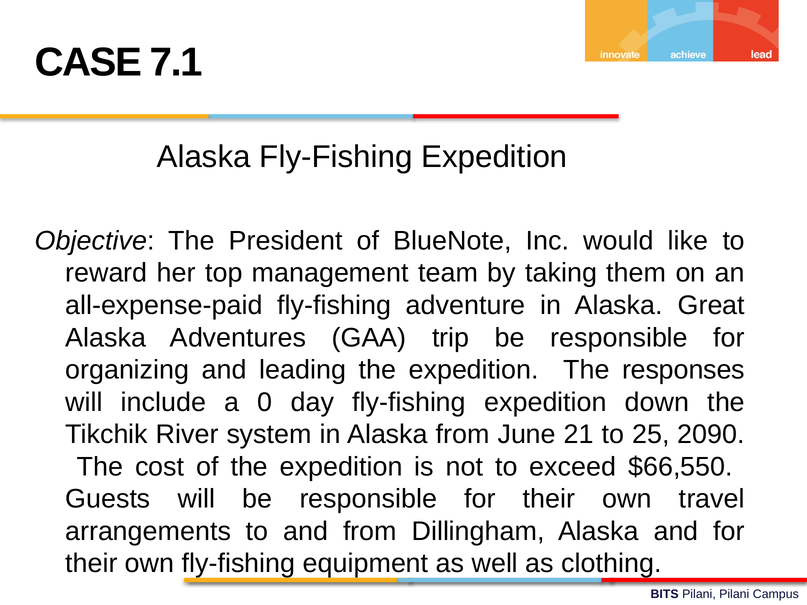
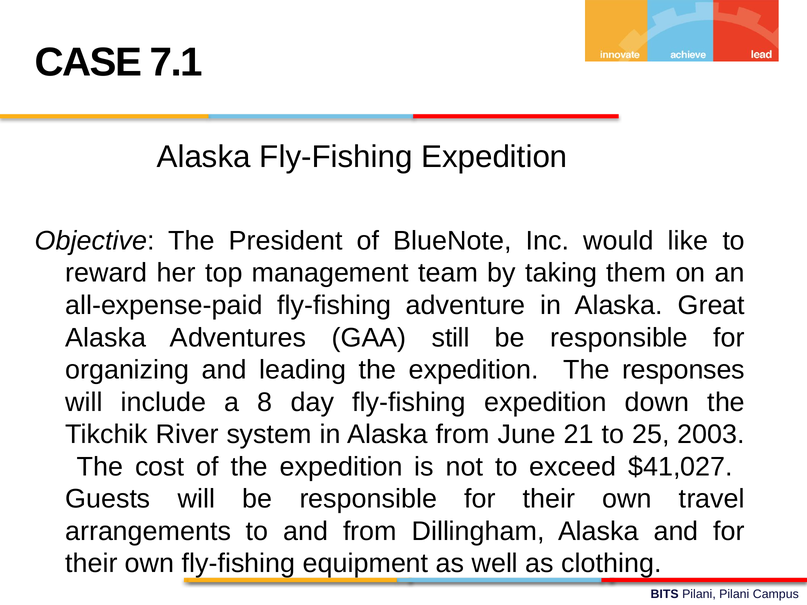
trip: trip -> still
0: 0 -> 8
2090: 2090 -> 2003
$66,550: $66,550 -> $41,027
